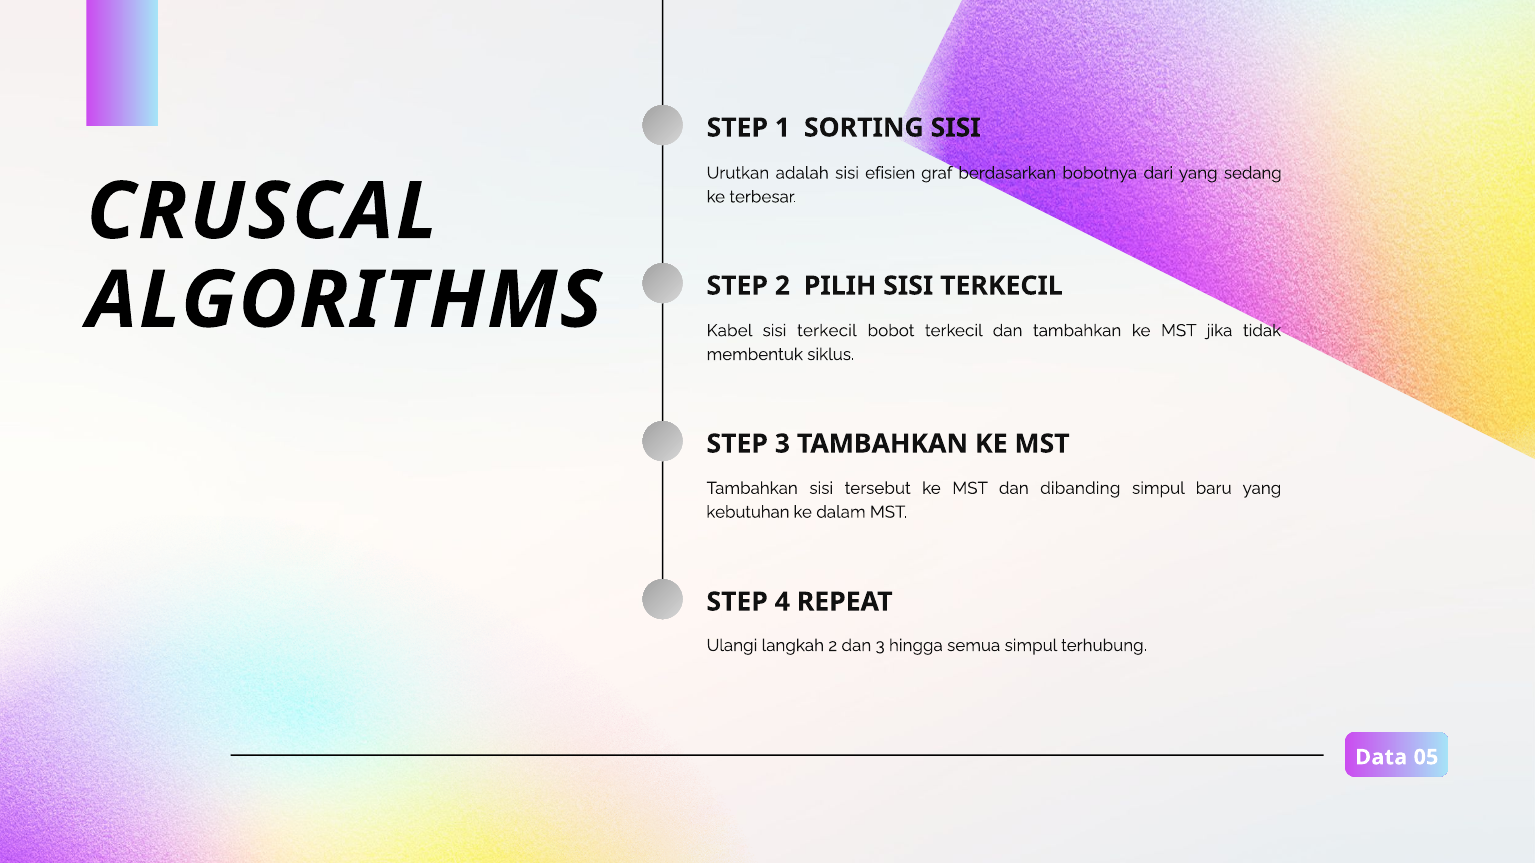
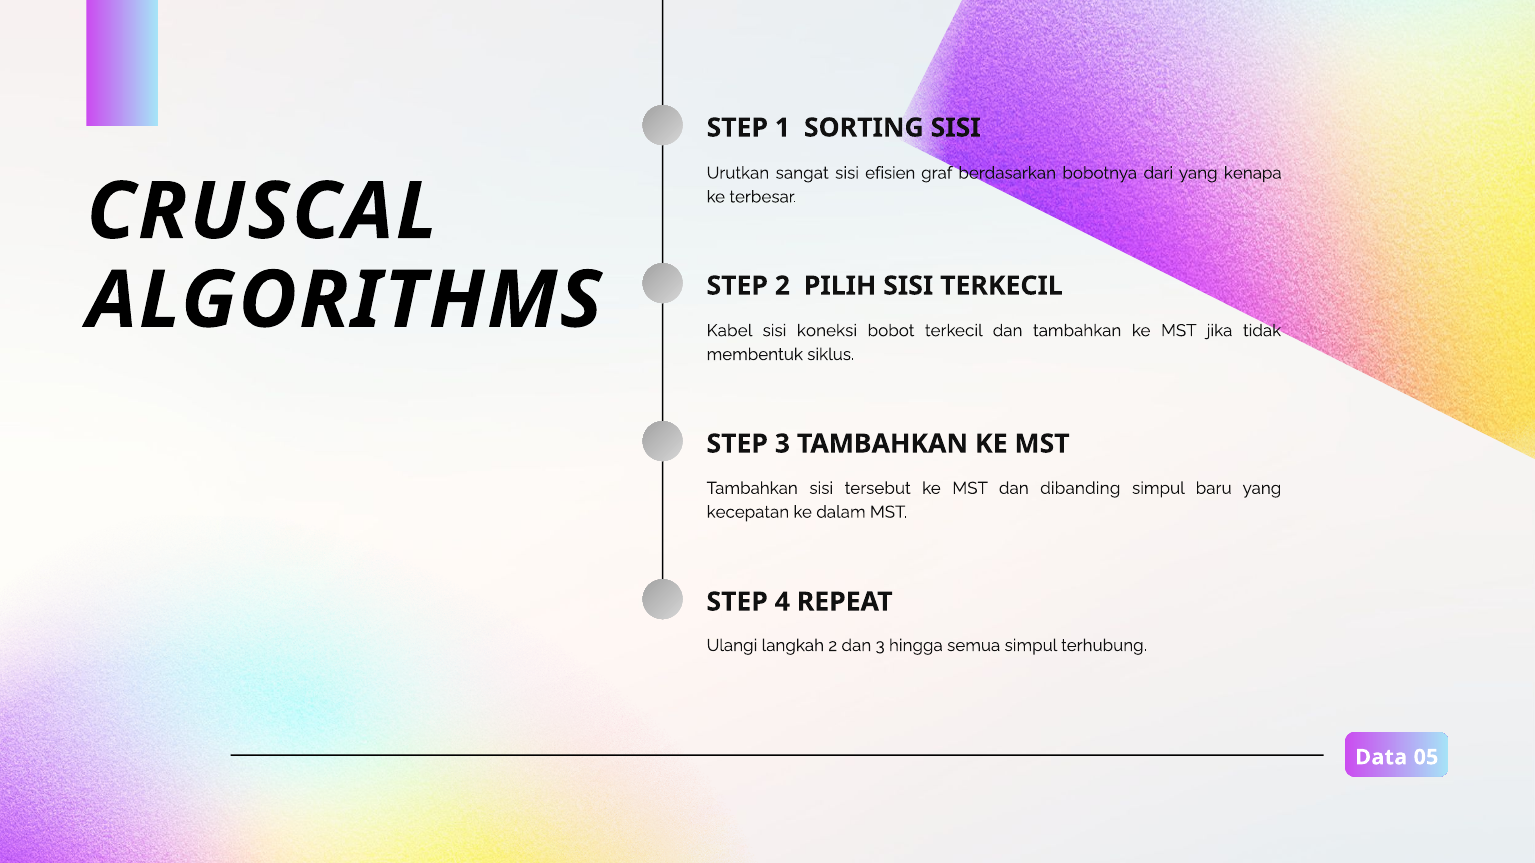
adalah: adalah -> sangat
sedang: sedang -> kenapa
terkecil at (827, 331): terkecil -> koneksi
kebutuhan: kebutuhan -> kecepatan
